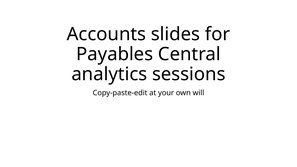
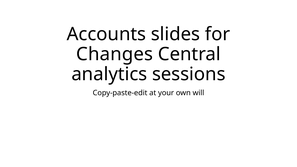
Payables: Payables -> Changes
